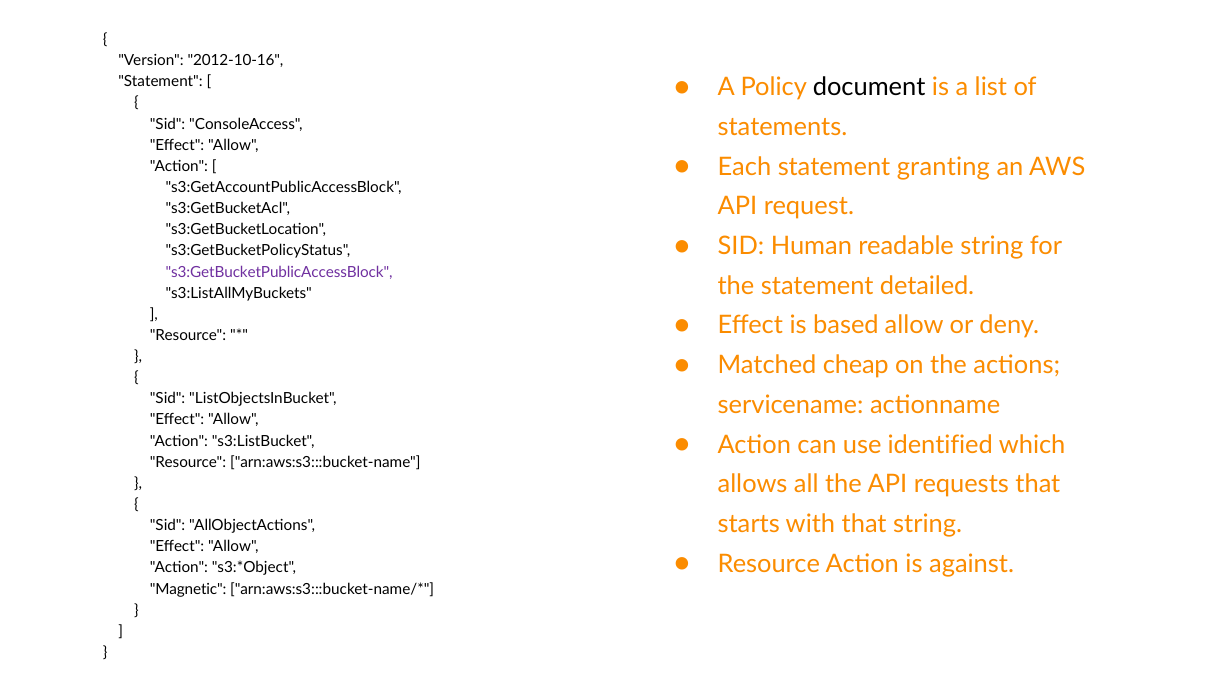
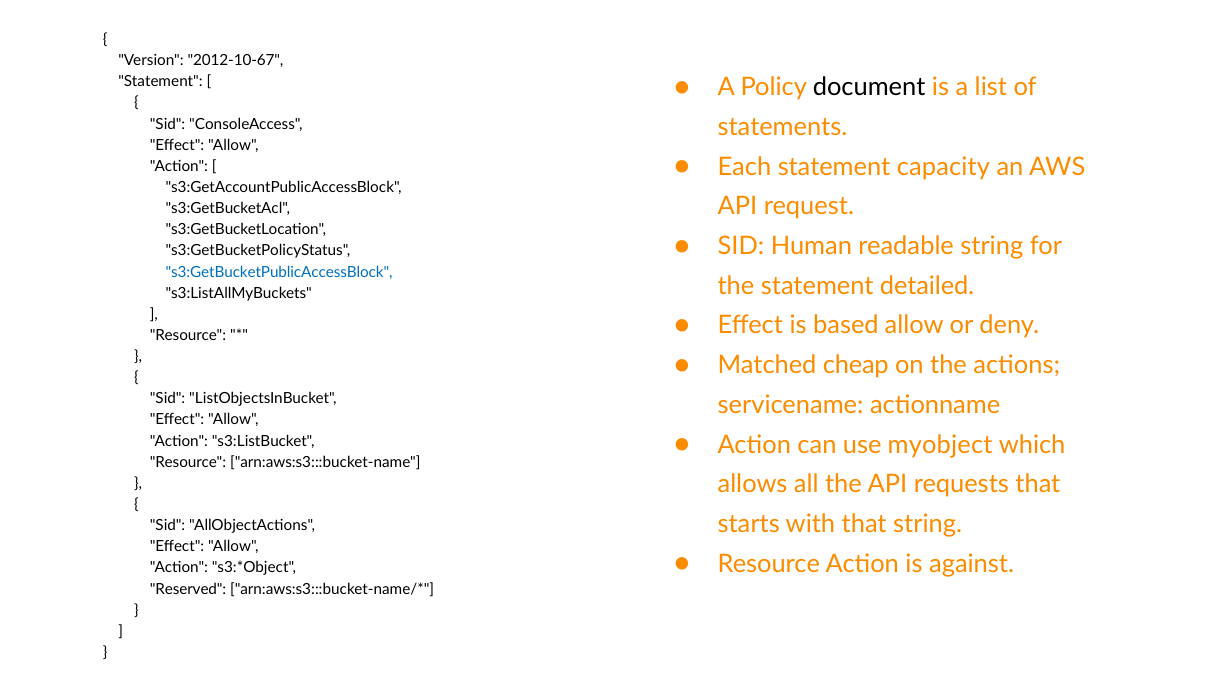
2012-10-16: 2012-10-16 -> 2012-10-67
granting: granting -> capacity
s3:GetBucketPublicAccessBlock colour: purple -> blue
identified: identified -> myobject
Magnetic: Magnetic -> Reserved
